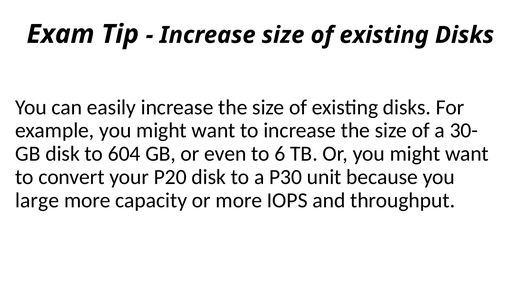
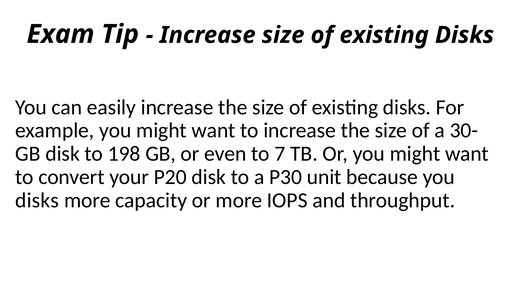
604: 604 -> 198
6: 6 -> 7
large at (37, 200): large -> disks
